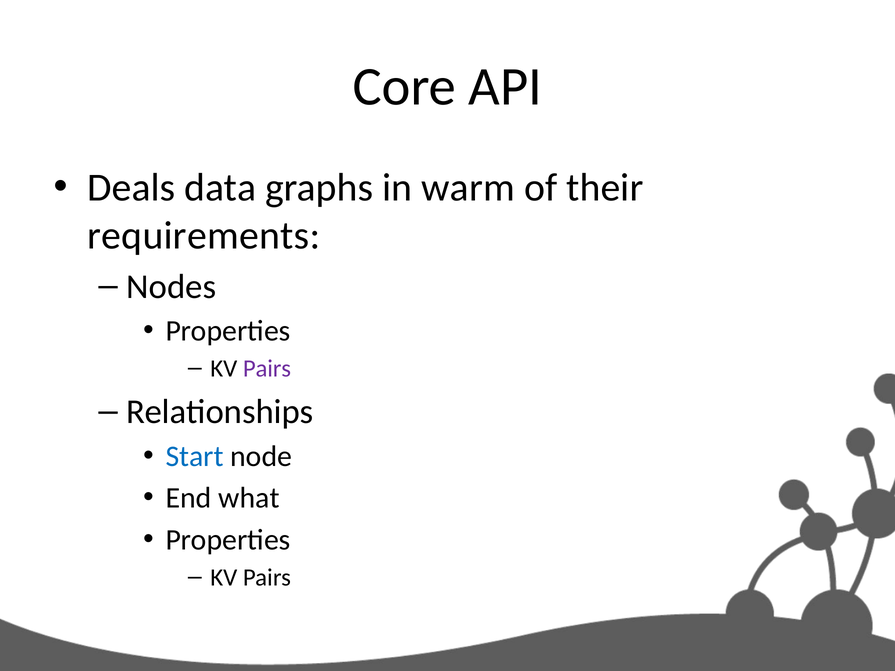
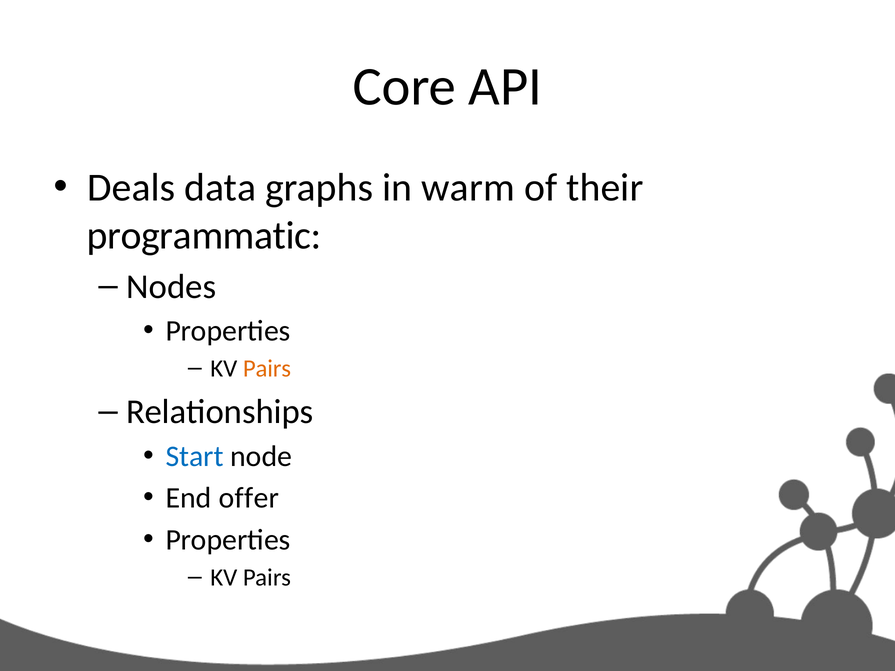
requirements: requirements -> programmatic
Pairs at (267, 369) colour: purple -> orange
what: what -> offer
